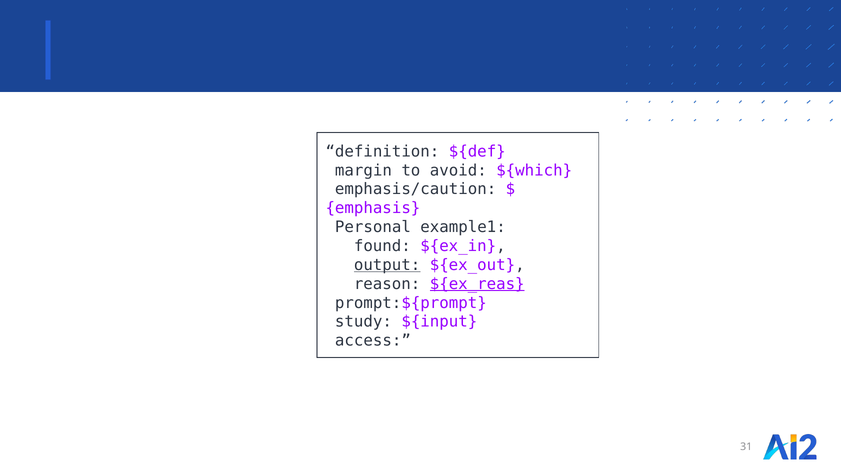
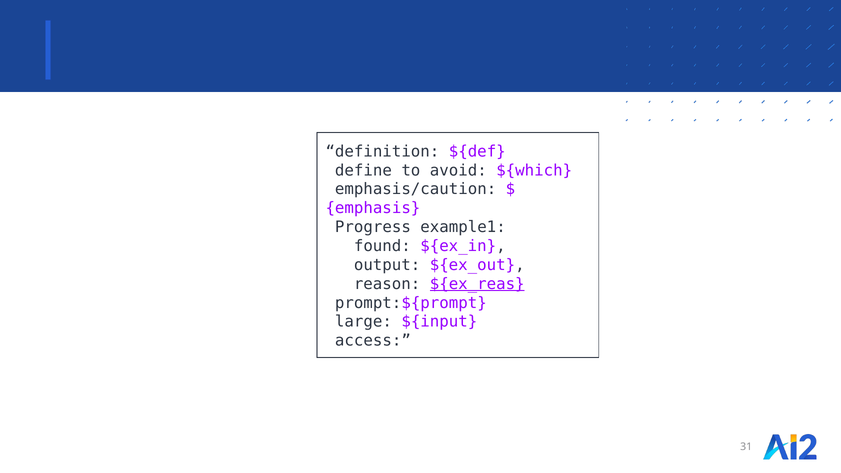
margin: margin -> define
Personal: Personal -> Progress
output underline: present -> none
study: study -> large
